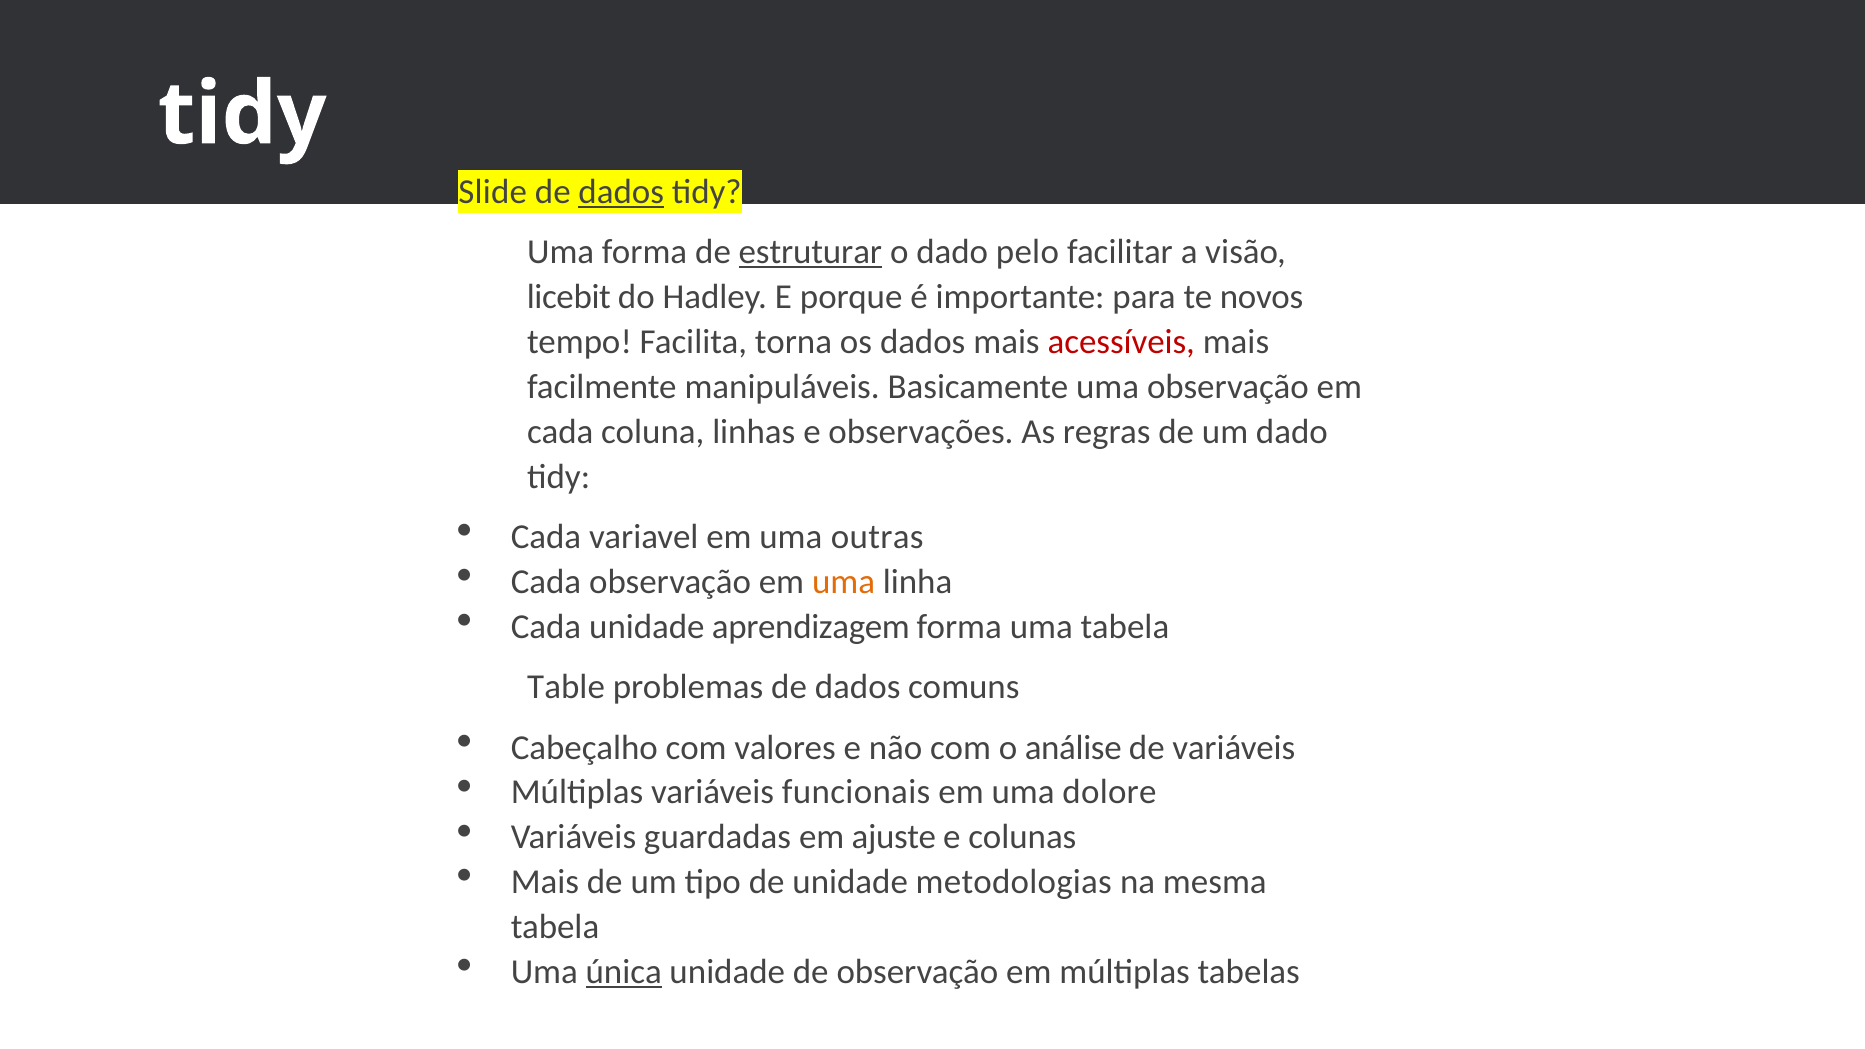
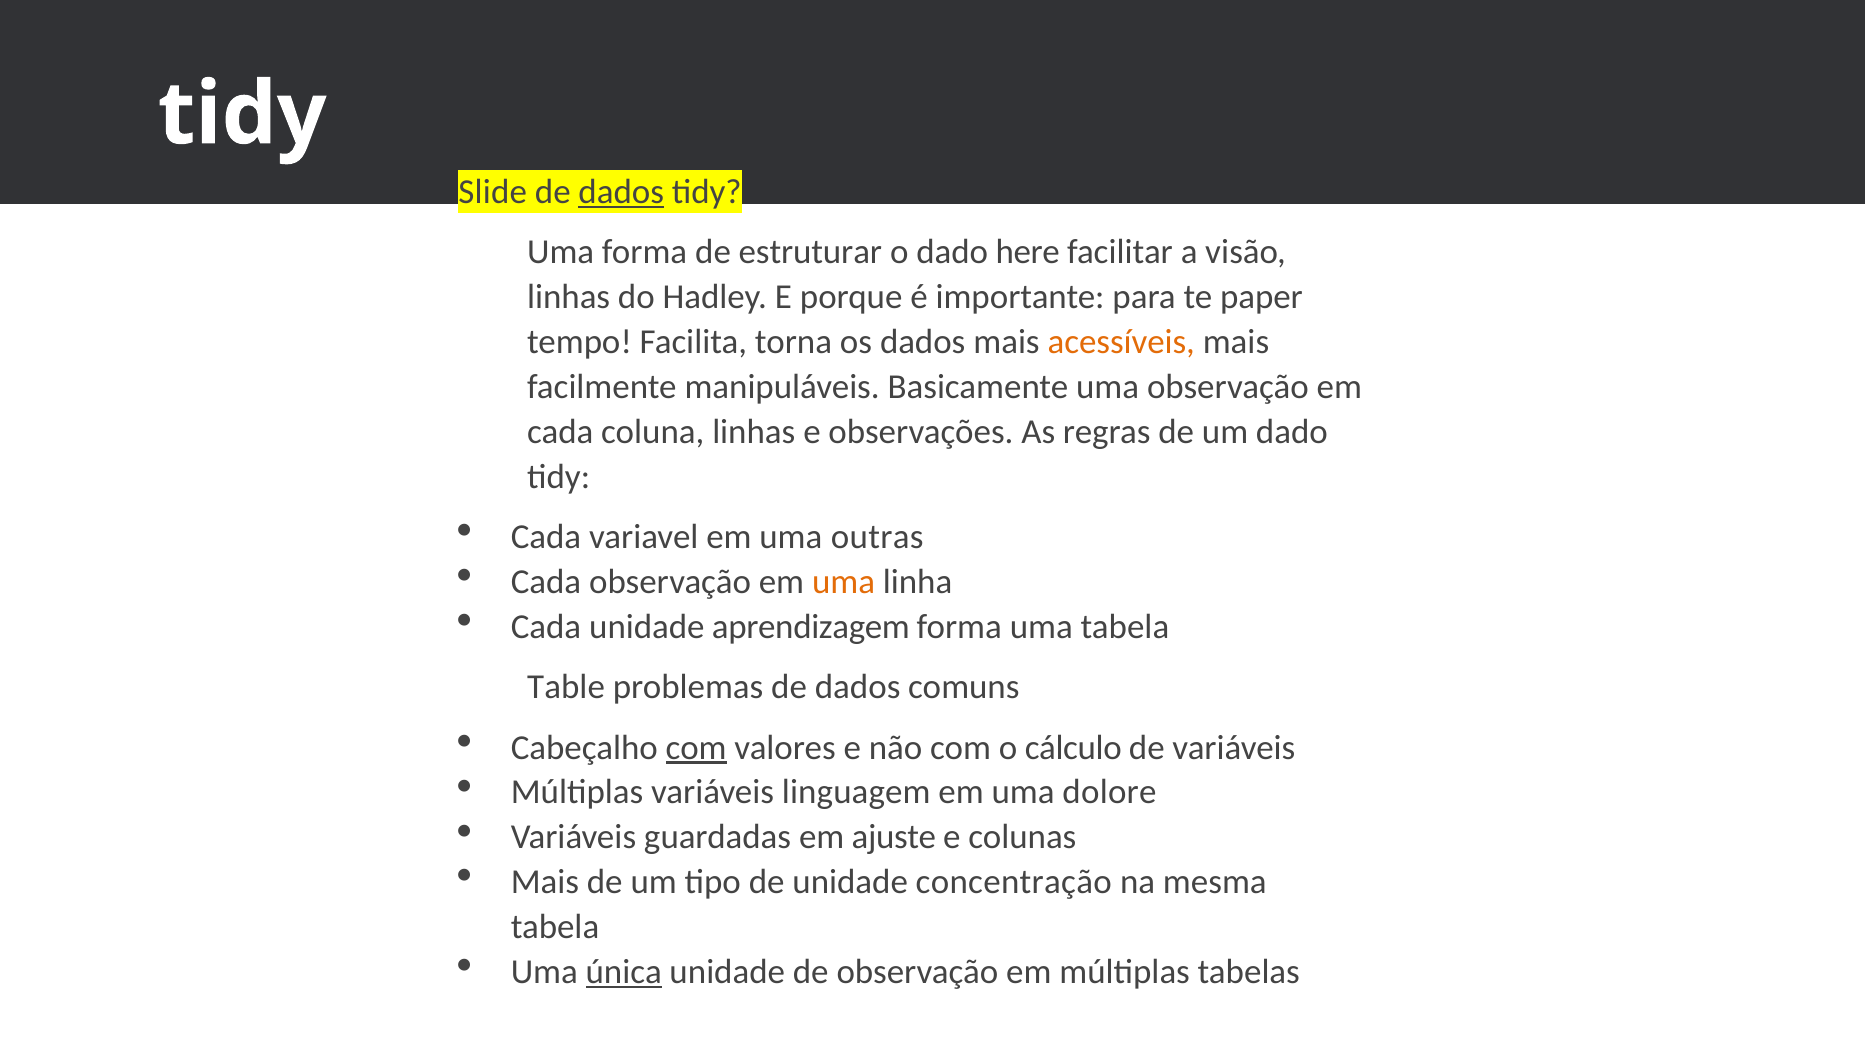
estruturar underline: present -> none
pelo: pelo -> here
licebit at (569, 297): licebit -> linhas
novos: novos -> paper
acessíveis colour: red -> orange
com at (696, 748) underline: none -> present
análise: análise -> cálculo
funcionais: funcionais -> linguagem
metodologias: metodologias -> concentração
